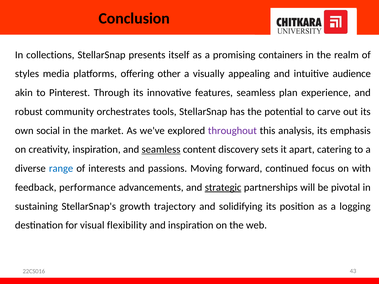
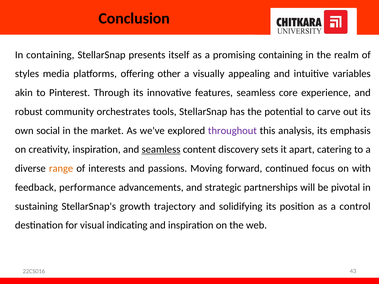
In collections: collections -> containing
promising containers: containers -> containing
audience: audience -> variables
plan: plan -> core
range colour: blue -> orange
strategic underline: present -> none
logging: logging -> control
flexibility: flexibility -> indicating
